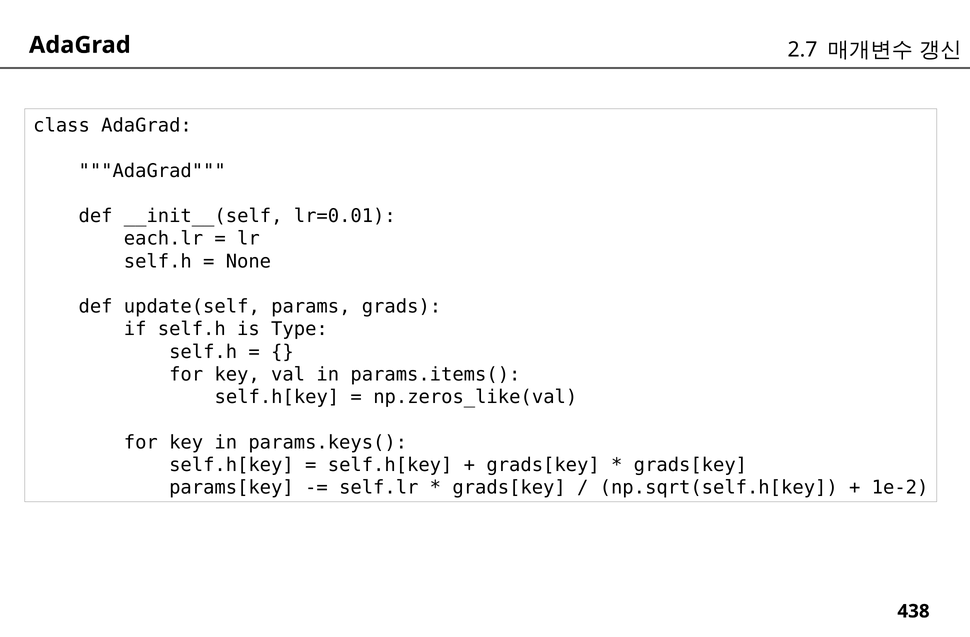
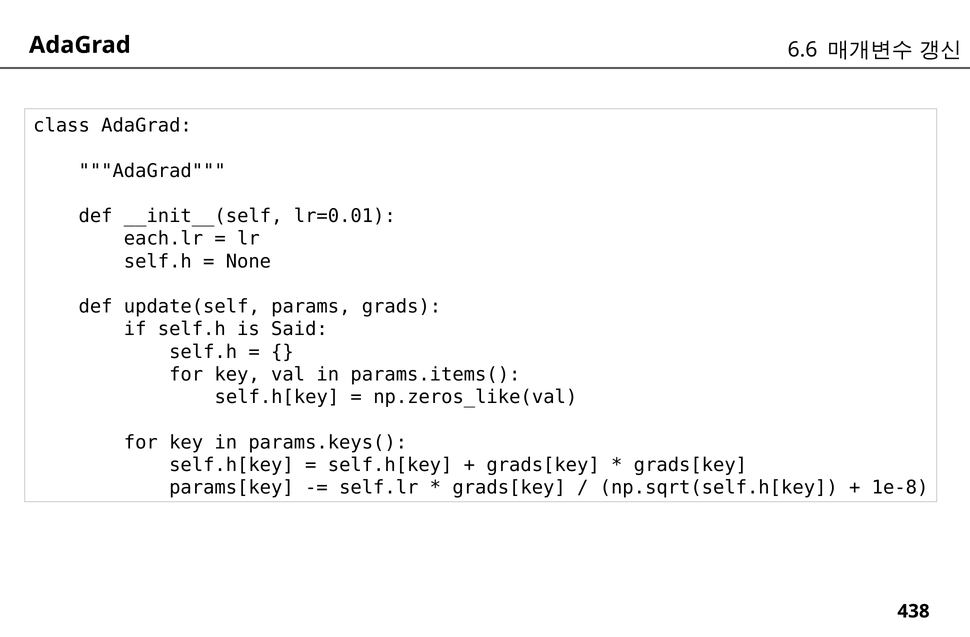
2.7: 2.7 -> 6.6
Type: Type -> Said
1e-2: 1e-2 -> 1e-8
